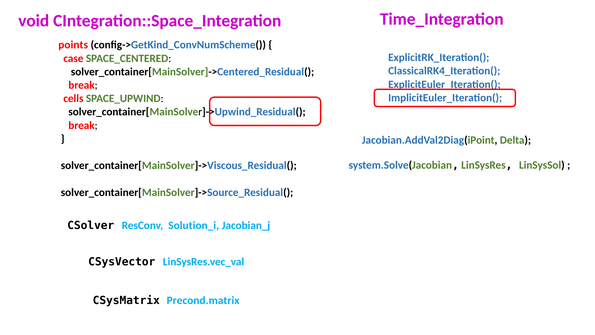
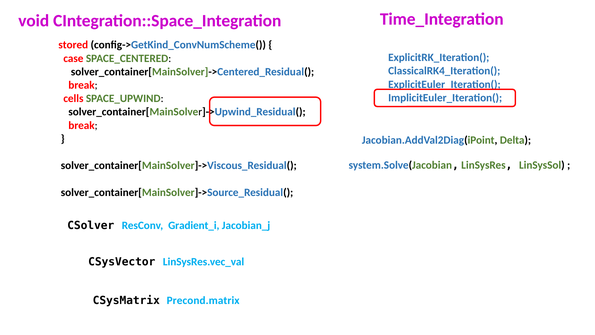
points: points -> stored
Solution_i: Solution_i -> Gradient_i
